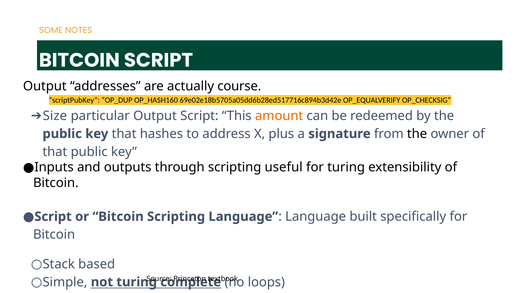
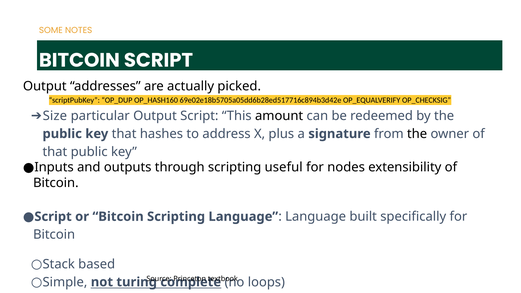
course: course -> picked
amount colour: orange -> black
for turing: turing -> nodes
